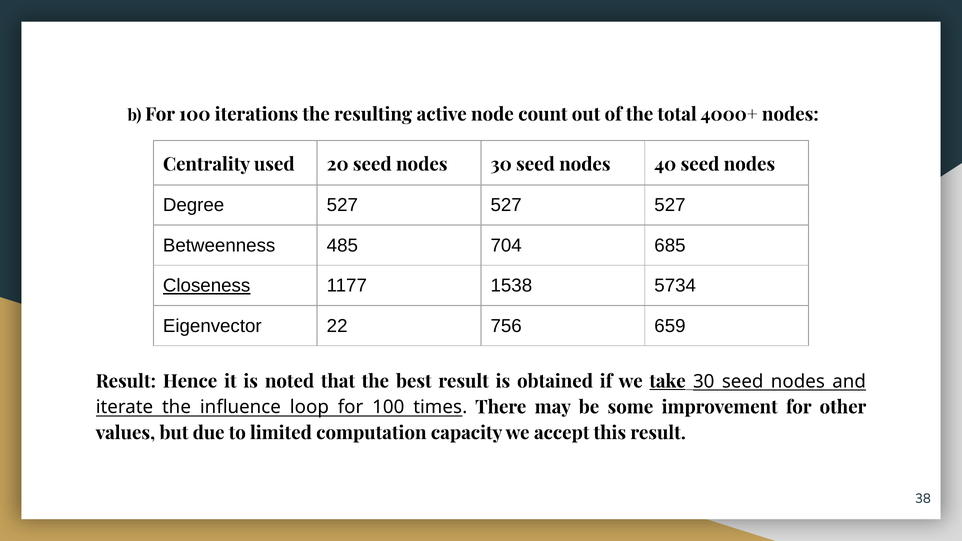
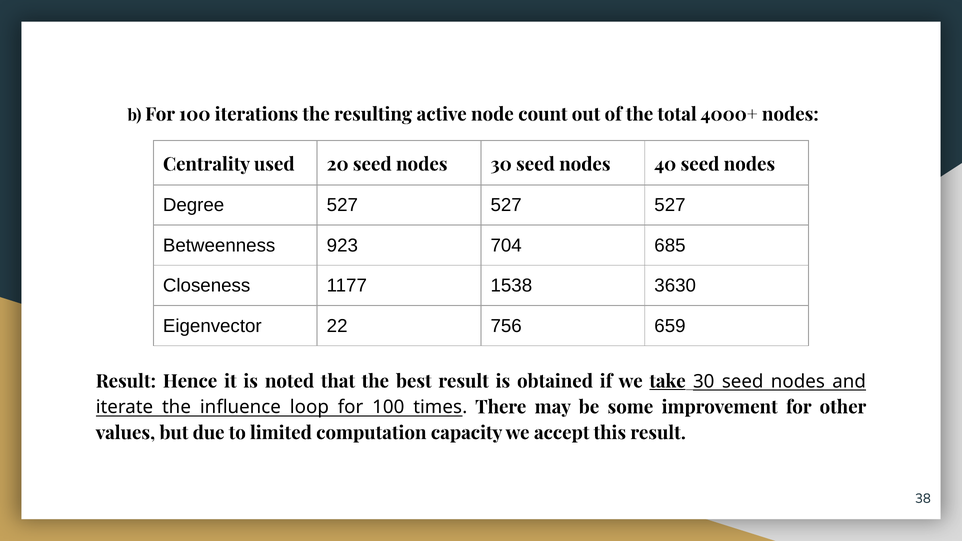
485: 485 -> 923
Closeness underline: present -> none
5734: 5734 -> 3630
